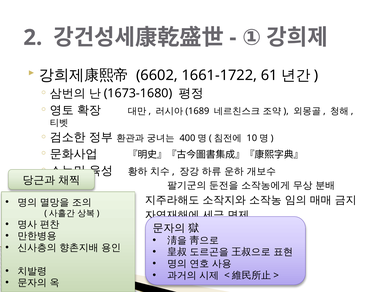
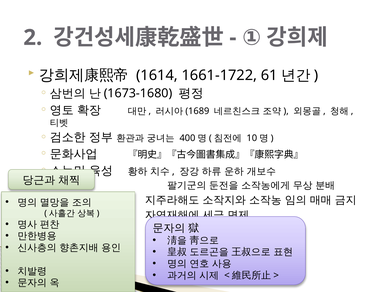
6602: 6602 -> 1614
